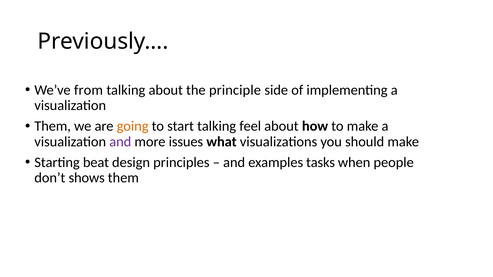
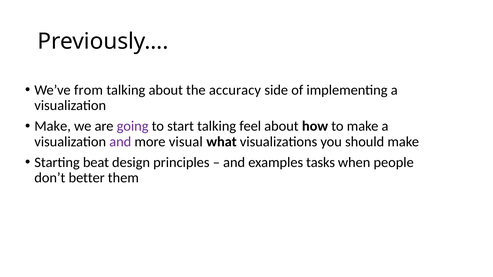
principle: principle -> accuracy
Them at (53, 126): Them -> Make
going colour: orange -> purple
issues: issues -> visual
shows: shows -> better
